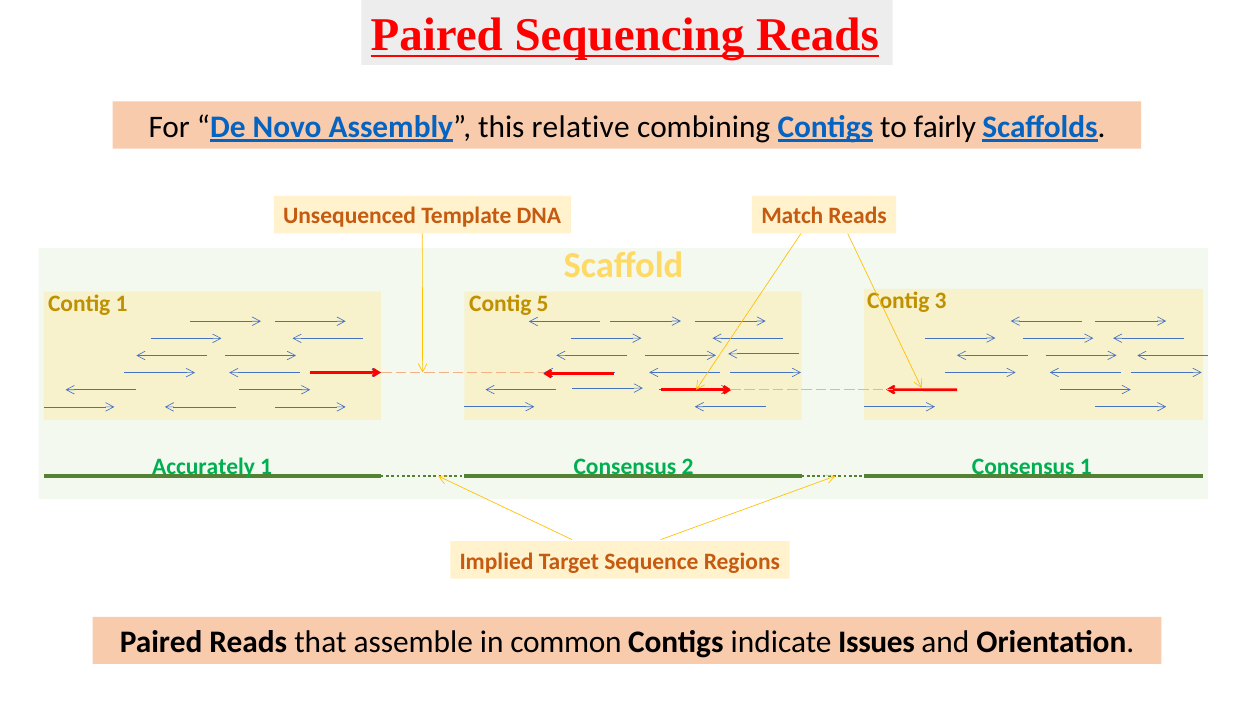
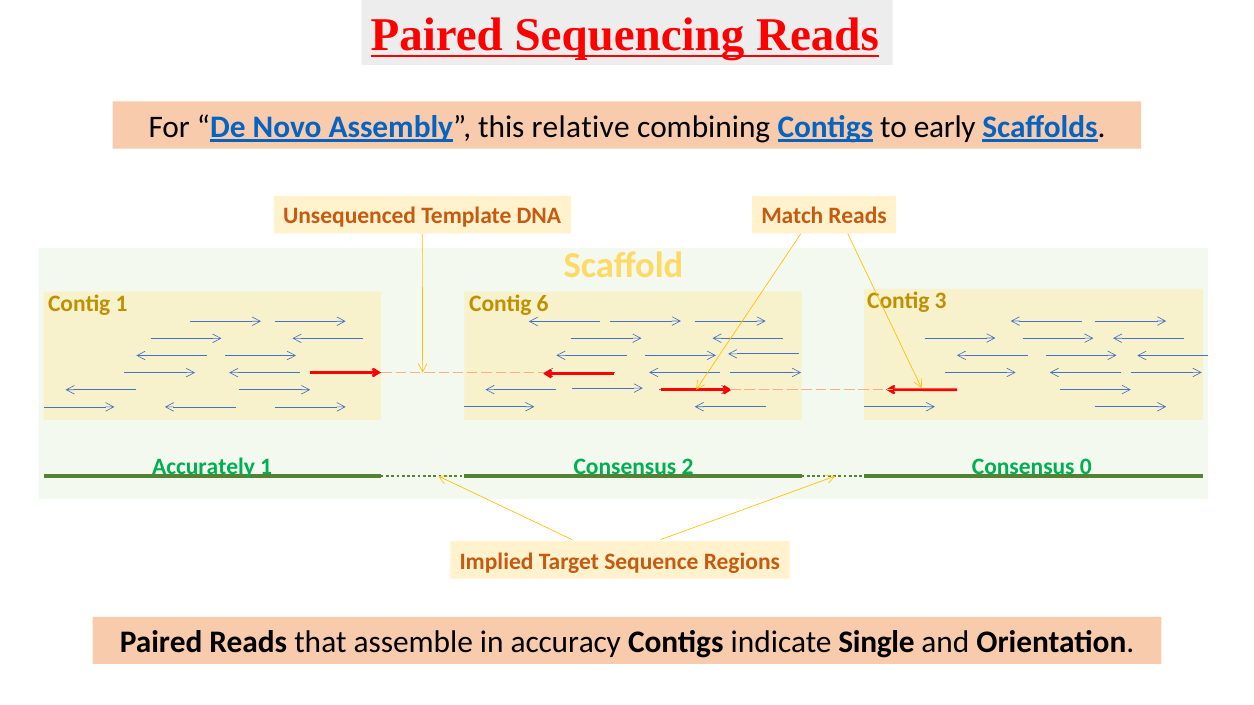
fairly: fairly -> early
5: 5 -> 6
Consensus 1: 1 -> 0
common: common -> accuracy
Issues: Issues -> Single
